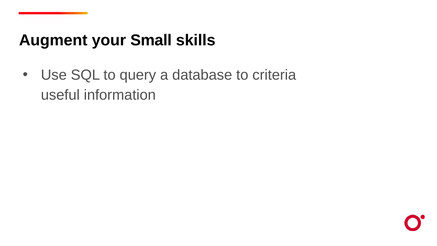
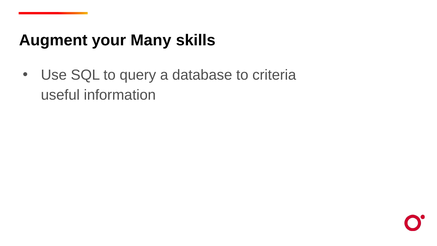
Small: Small -> Many
